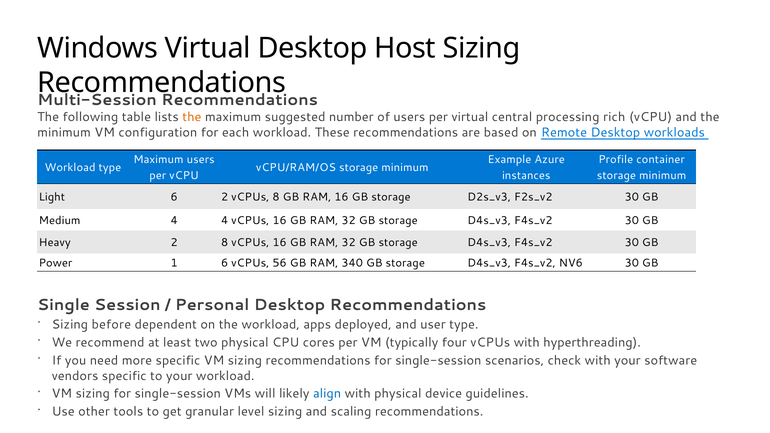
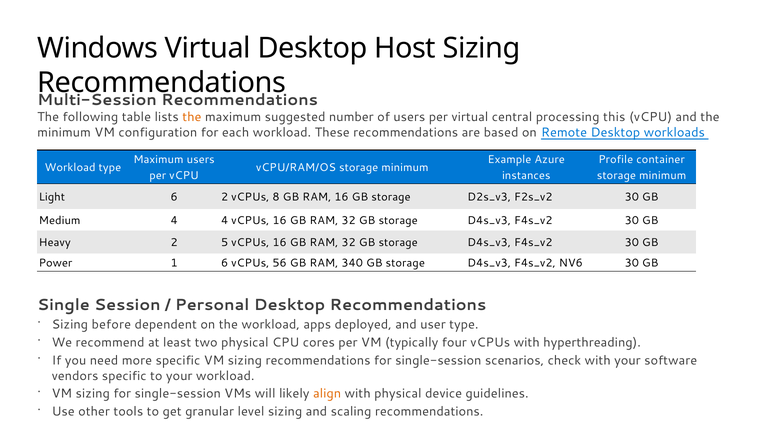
rich: rich -> this
2 8: 8 -> 5
align colour: blue -> orange
